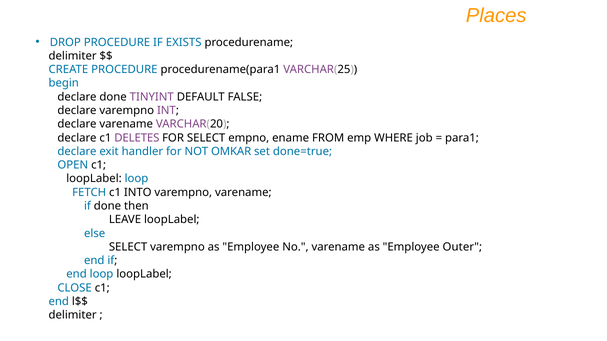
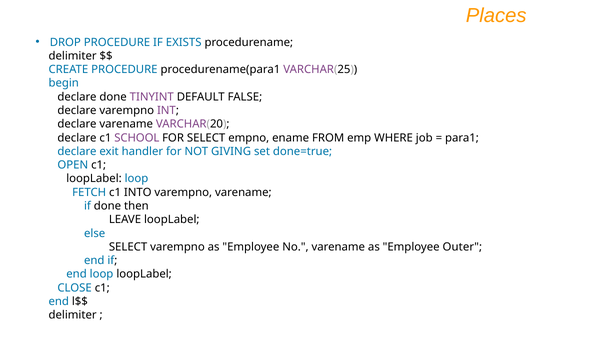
DELETES: DELETES -> SCHOOL
OMKAR: OMKAR -> GIVING
